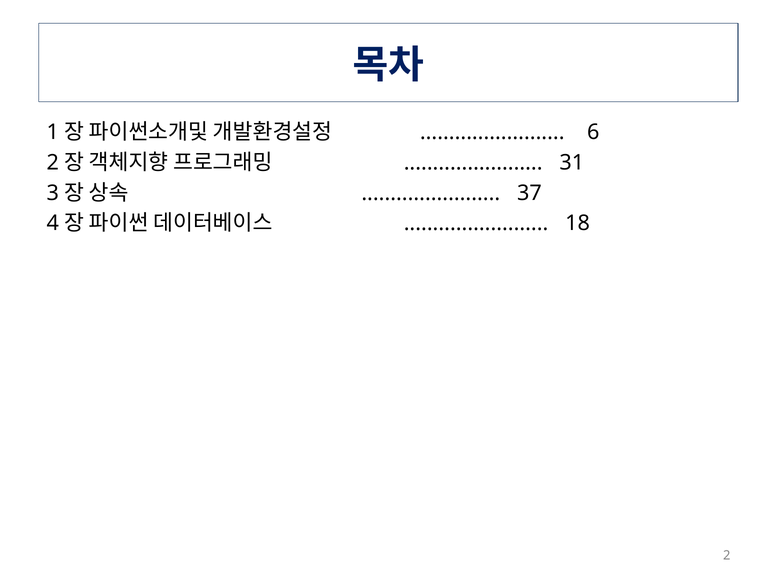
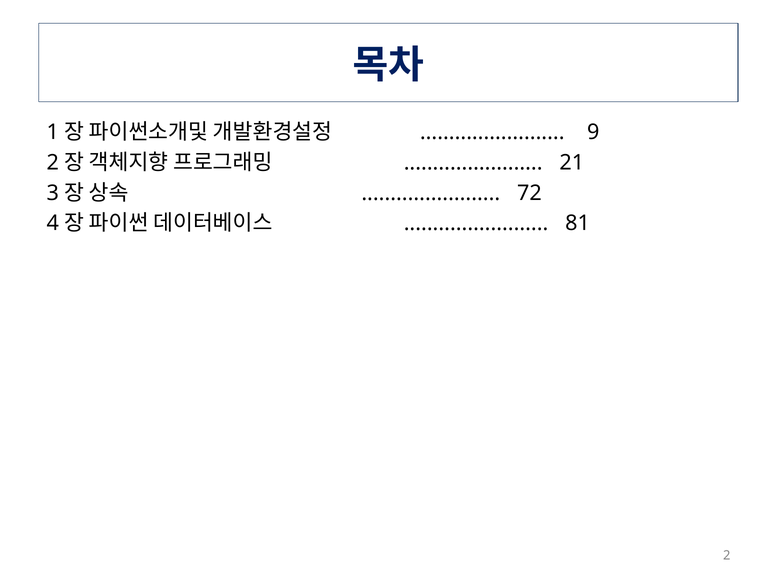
6: 6 -> 9
31: 31 -> 21
37: 37 -> 72
18: 18 -> 81
